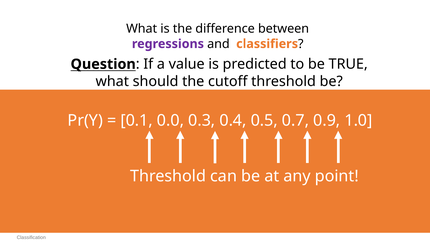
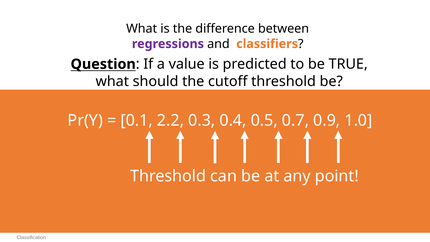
0.0: 0.0 -> 2.2
